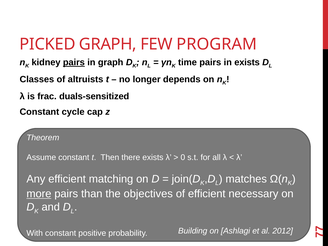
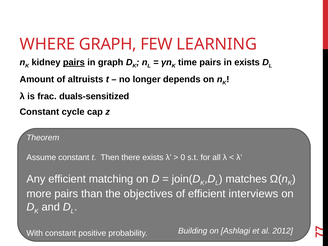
PICKED: PICKED -> WHERE
PROGRAM: PROGRAM -> LEARNING
Classes: Classes -> Amount
more underline: present -> none
necessary: necessary -> interviews
